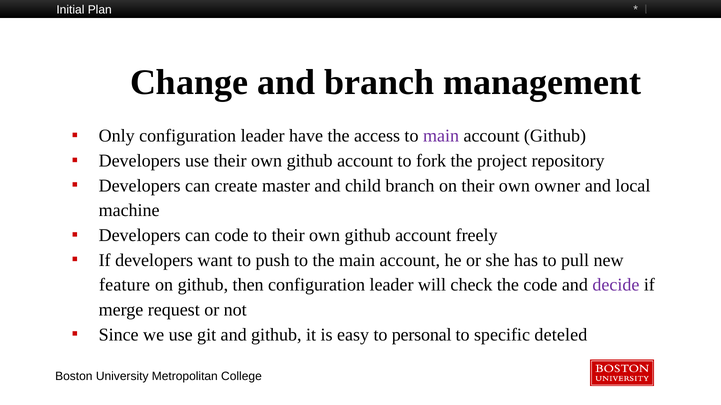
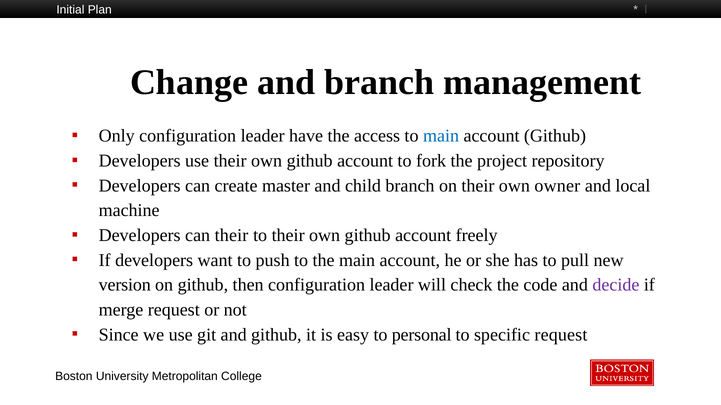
main at (441, 136) colour: purple -> blue
can code: code -> their
feature: feature -> version
specific deteled: deteled -> request
